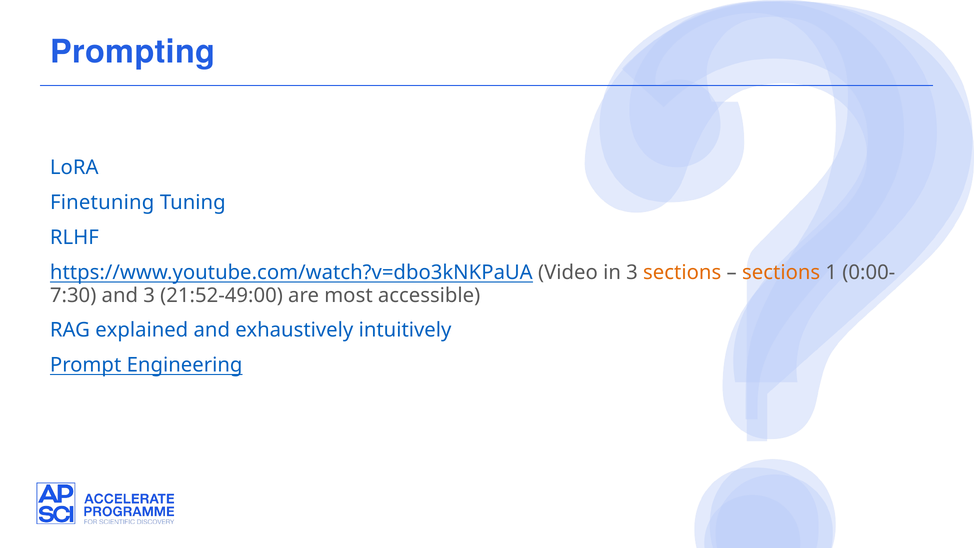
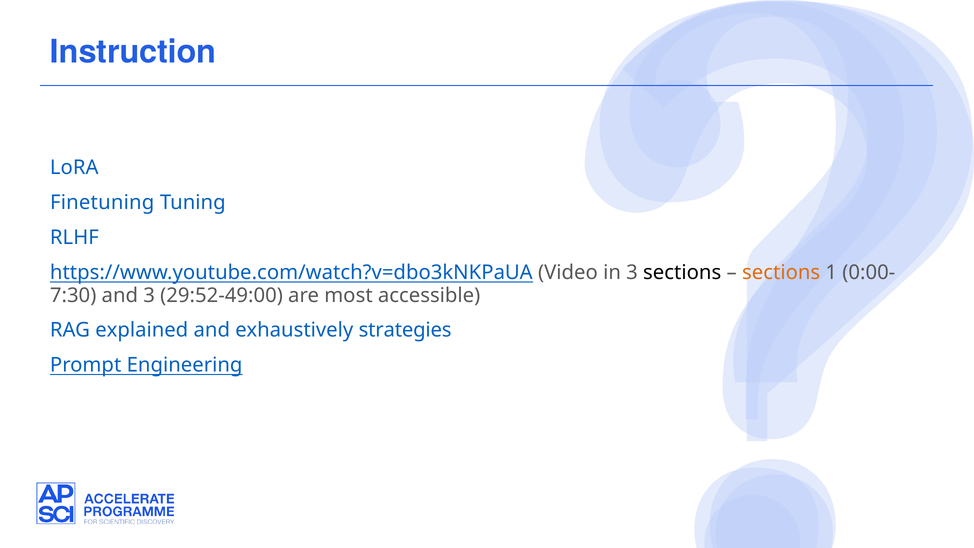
Prompting: Prompting -> Instruction
sections at (682, 273) colour: orange -> black
21:52-49:00: 21:52-49:00 -> 29:52-49:00
intuitively: intuitively -> strategies
